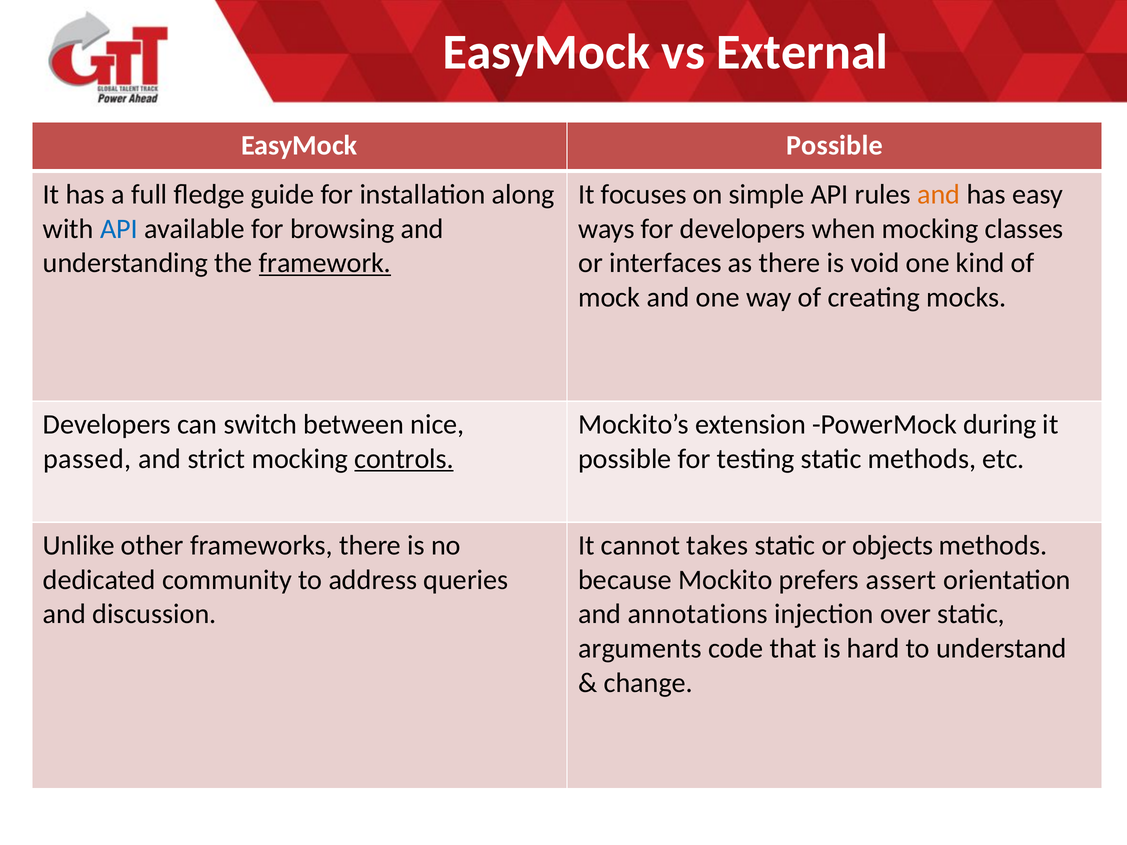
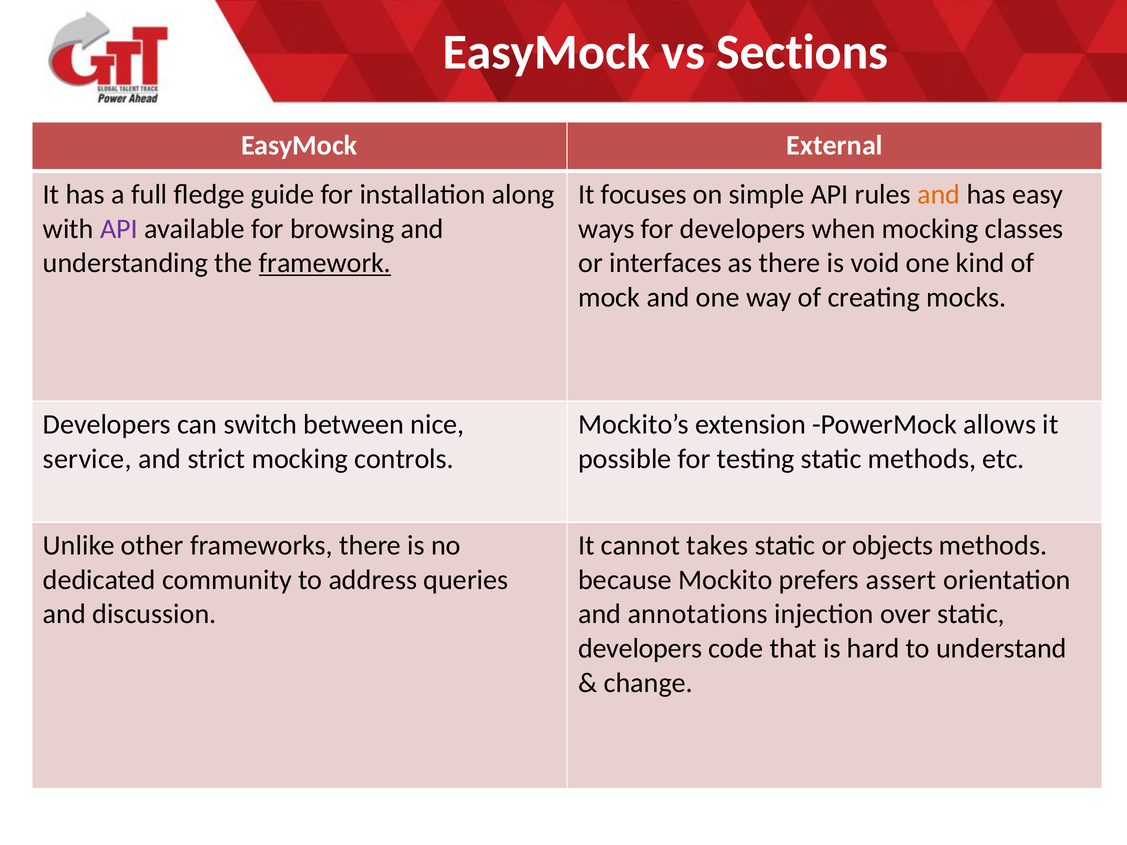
External: External -> Sections
EasyMock Possible: Possible -> External
API at (119, 229) colour: blue -> purple
during: during -> allows
passed: passed -> service
controls underline: present -> none
arguments at (640, 649): arguments -> developers
